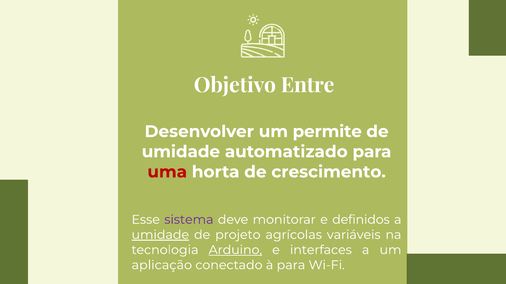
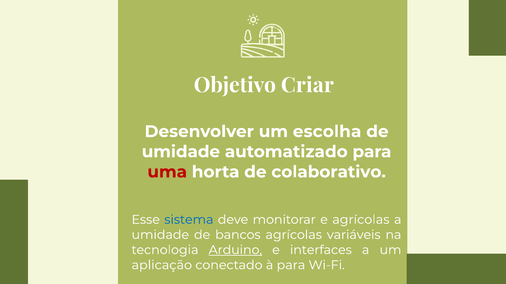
Entre: Entre -> Criar
permite: permite -> escolha
crescimento: crescimento -> colaborativo
sistema colour: purple -> blue
e definidos: definidos -> agrícolas
umidade at (160, 235) underline: present -> none
projeto: projeto -> bancos
